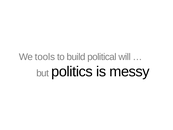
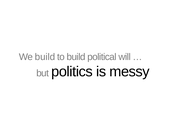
We tools: tools -> build
